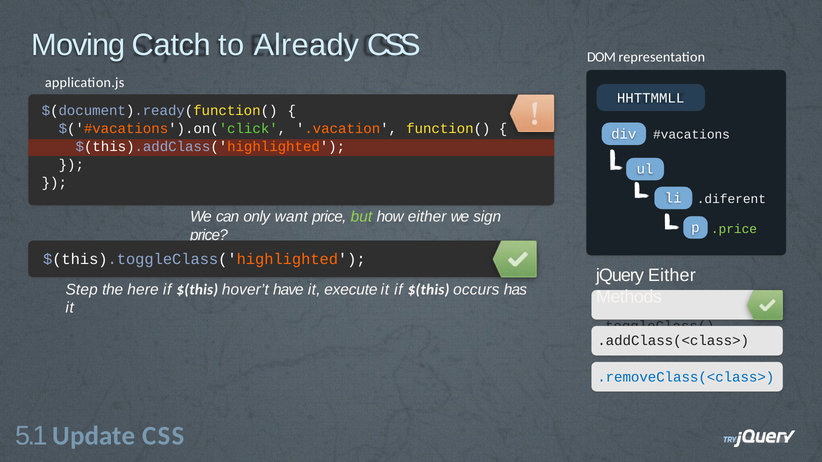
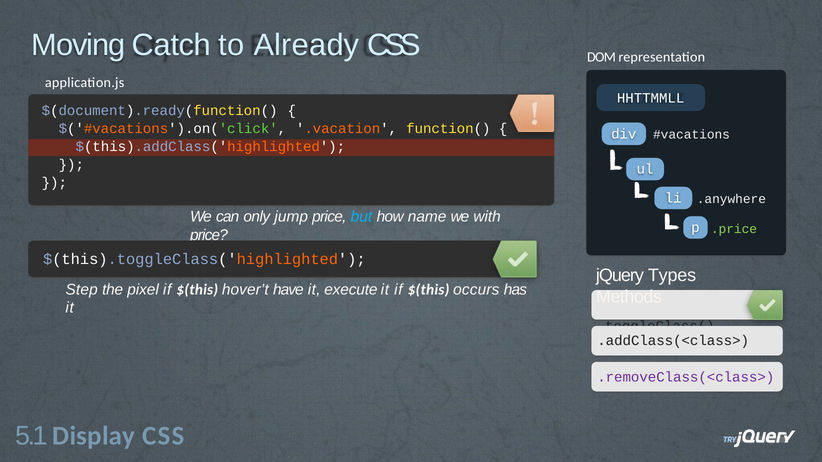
.diferent: .diferent -> .anywhere
want: want -> jump
but colour: light green -> light blue
how either: either -> name
sign: sign -> with
jQuery Either: Either -> Types
here: here -> pixel
.removeClass(<class> colour: blue -> purple
Update: Update -> Display
